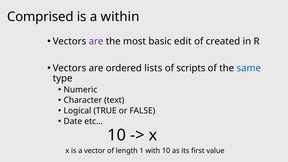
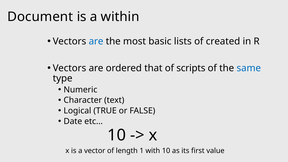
Comprised: Comprised -> Document
are at (96, 41) colour: purple -> blue
edit: edit -> lists
lists: lists -> that
